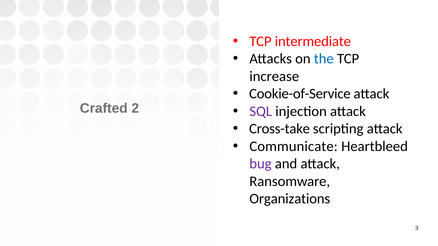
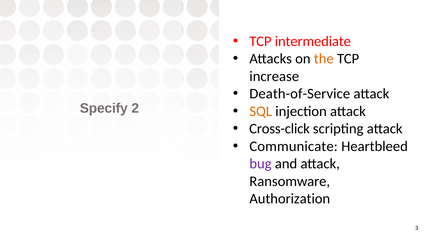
the colour: blue -> orange
Cookie-of-Service: Cookie-of-Service -> Death-of-Service
Crafted: Crafted -> Specify
SQL colour: purple -> orange
Cross-take: Cross-take -> Cross-click
Organizations: Organizations -> Authorization
